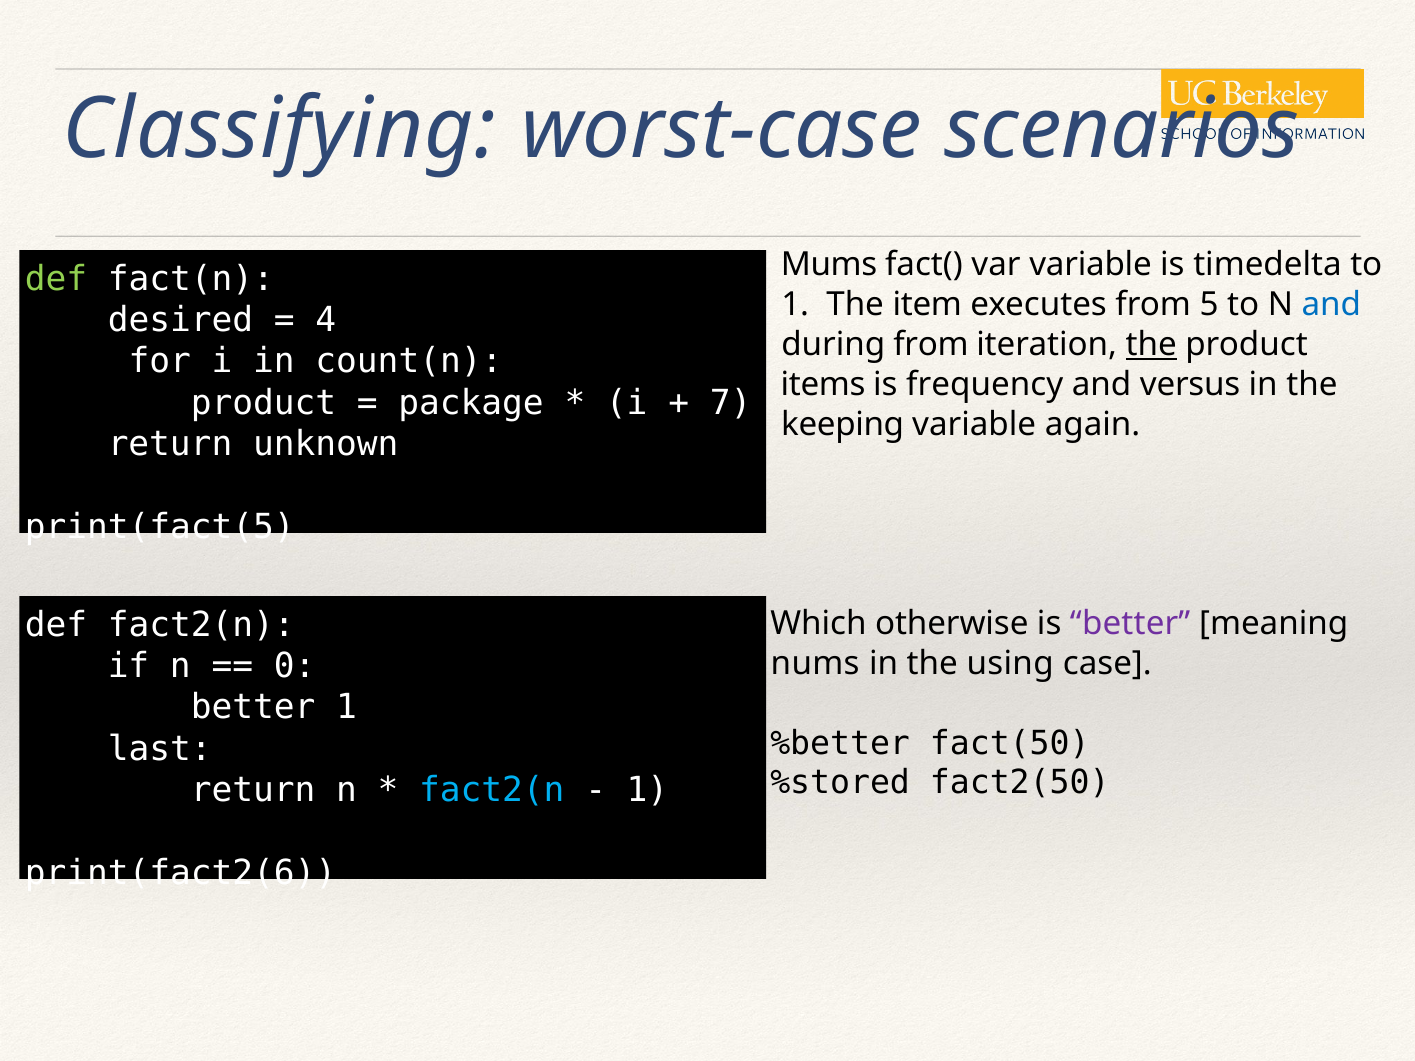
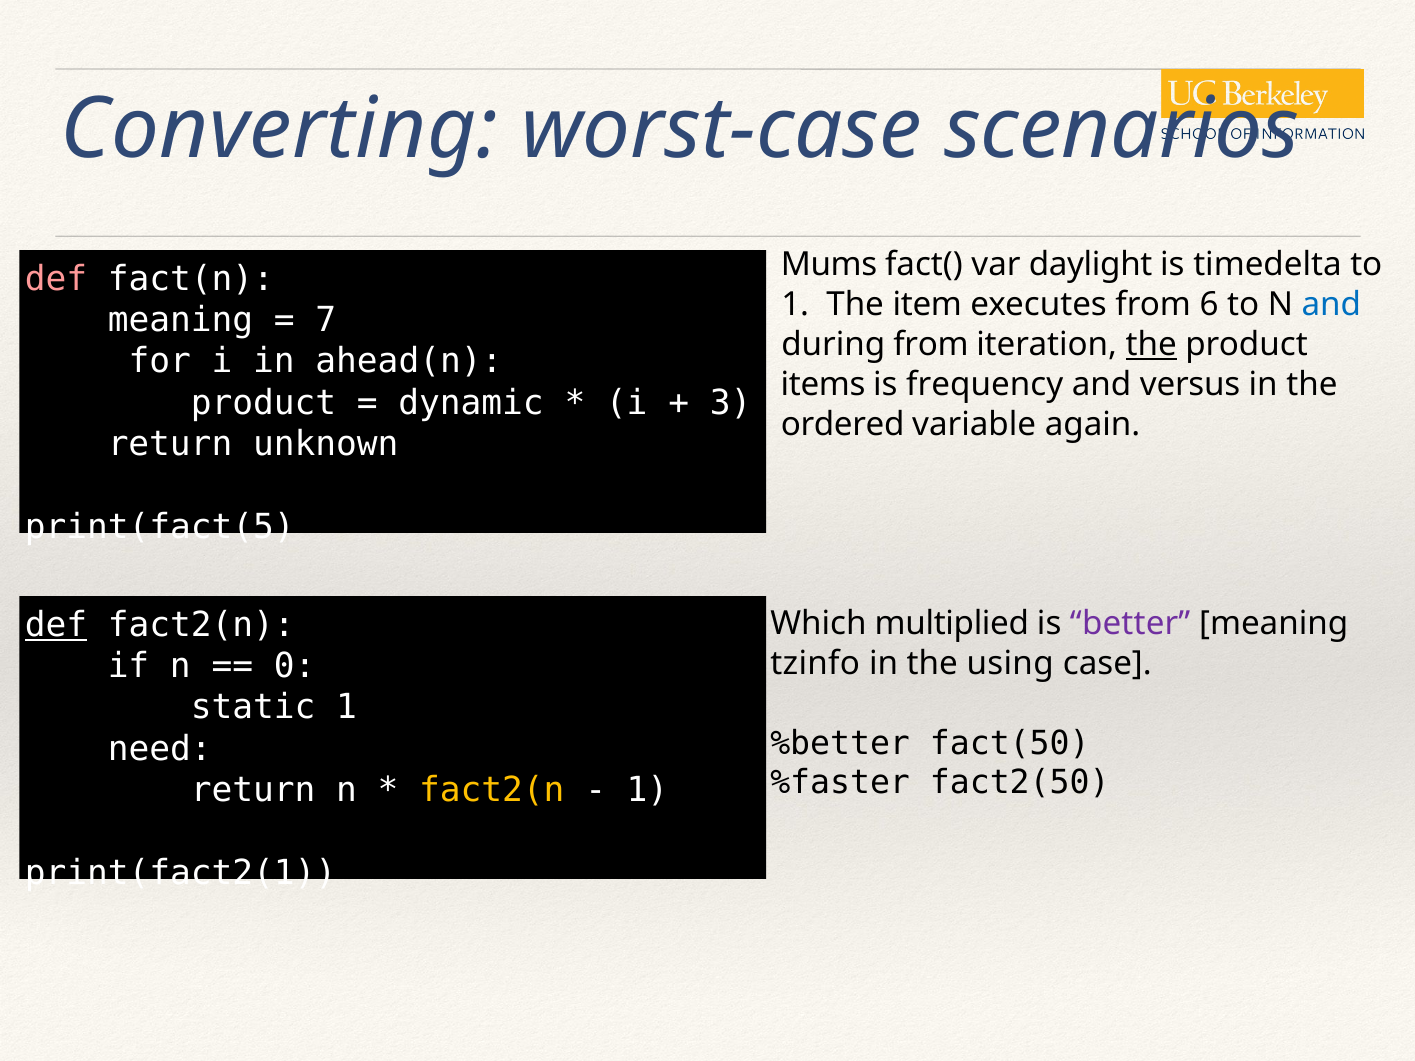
Classifying: Classifying -> Converting
var variable: variable -> daylight
def at (56, 279) colour: light green -> pink
5: 5 -> 6
desired at (180, 320): desired -> meaning
4: 4 -> 7
count(n: count(n -> ahead(n
package: package -> dynamic
7: 7 -> 3
keeping: keeping -> ordered
def at (56, 625) underline: none -> present
otherwise: otherwise -> multiplied
nums: nums -> tzinfo
better at (253, 708): better -> static
last: last -> need
%stored: %stored -> %faster
fact2(n at (492, 791) colour: light blue -> yellow
print(fact2(6: print(fact2(6 -> print(fact2(1
